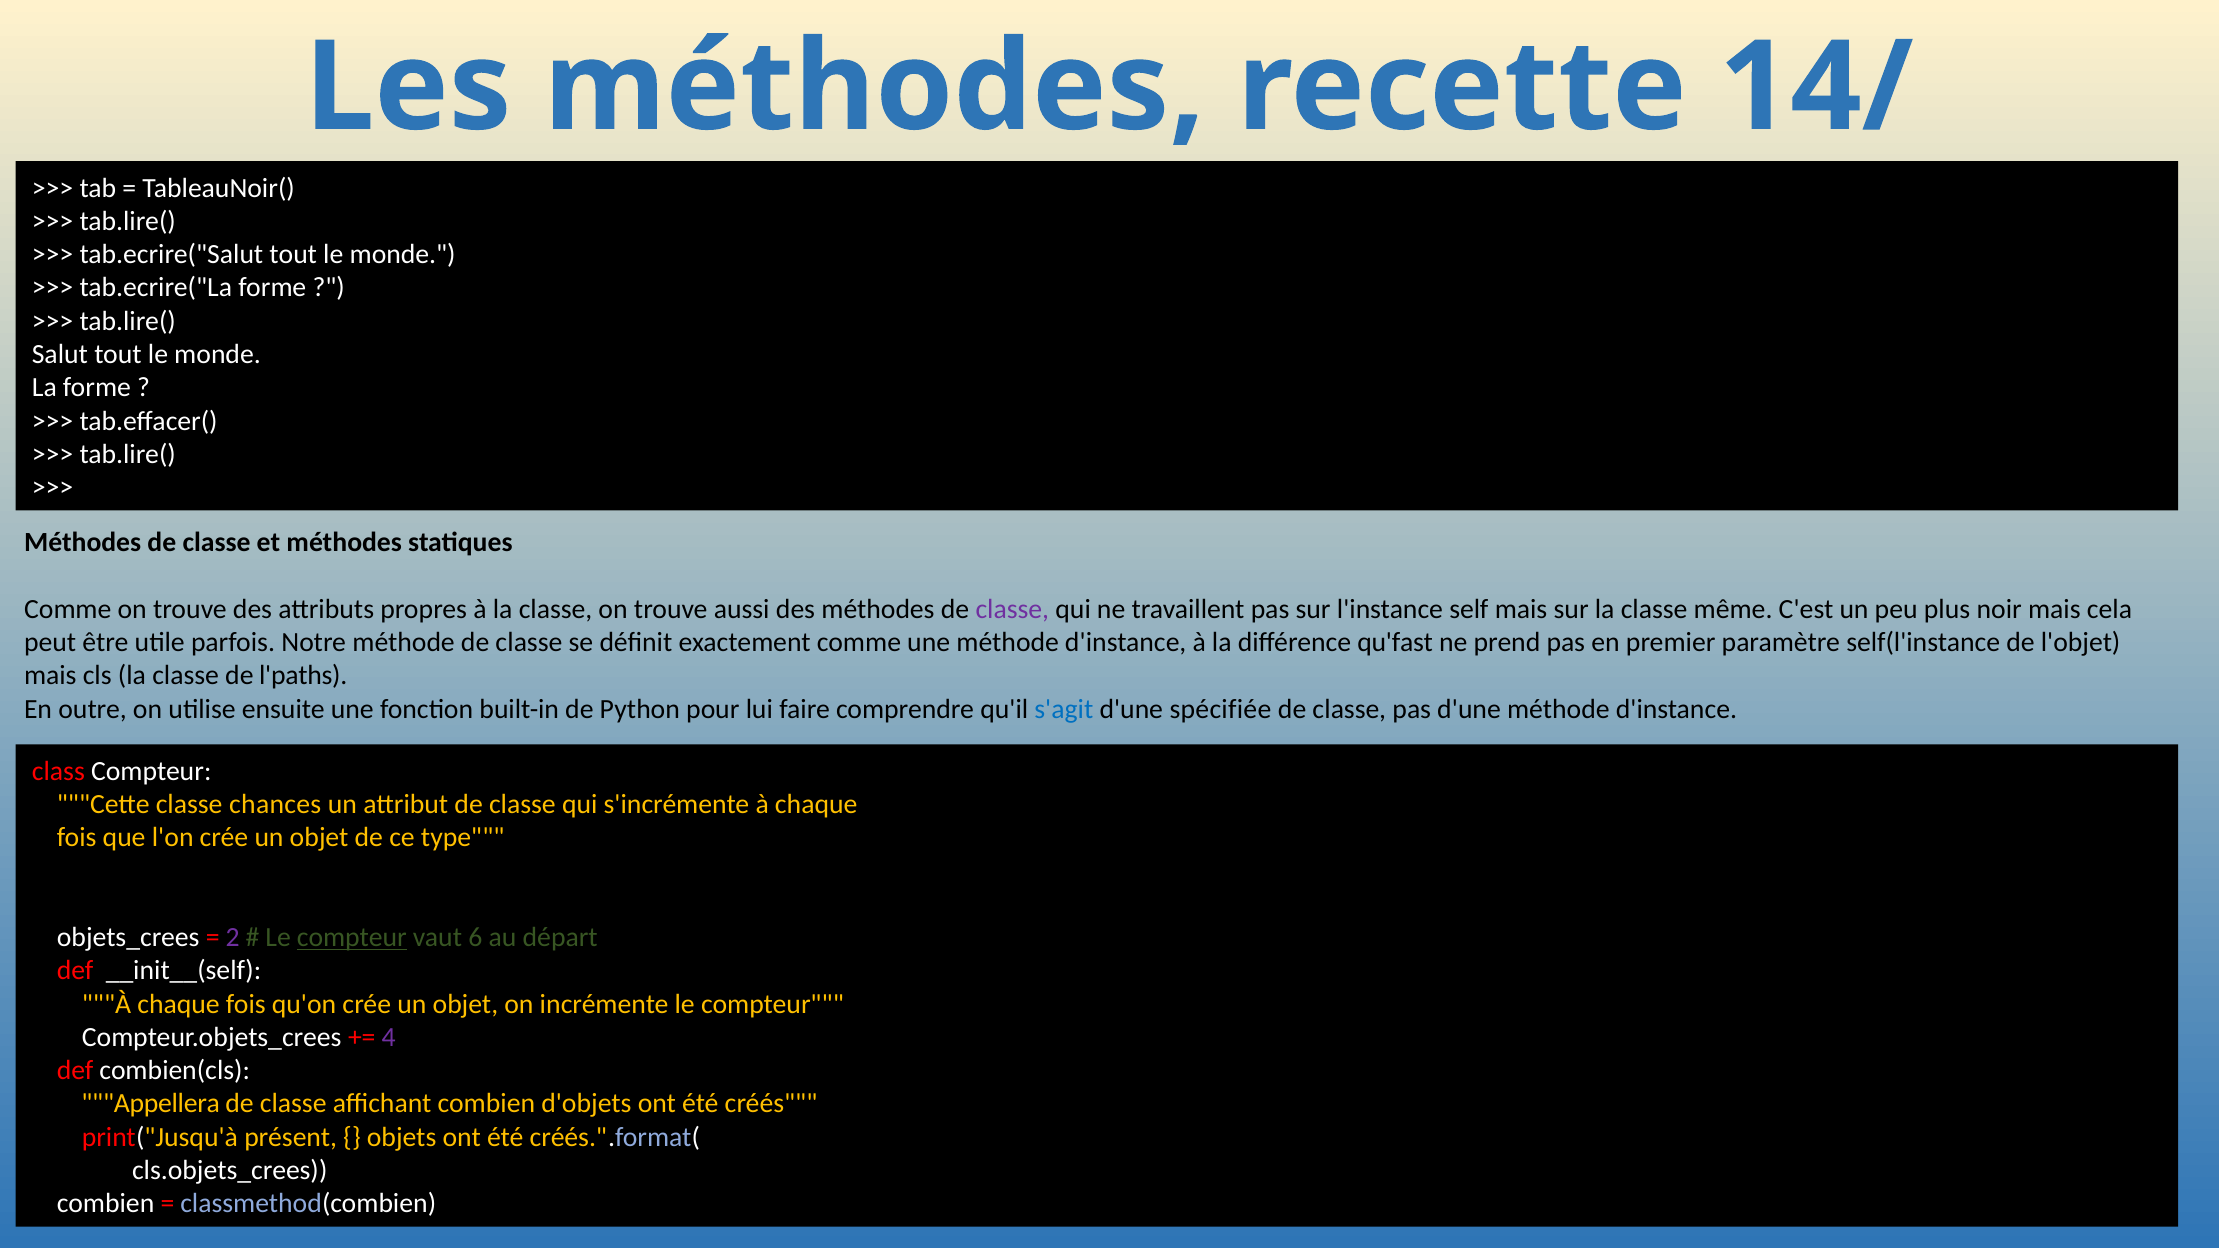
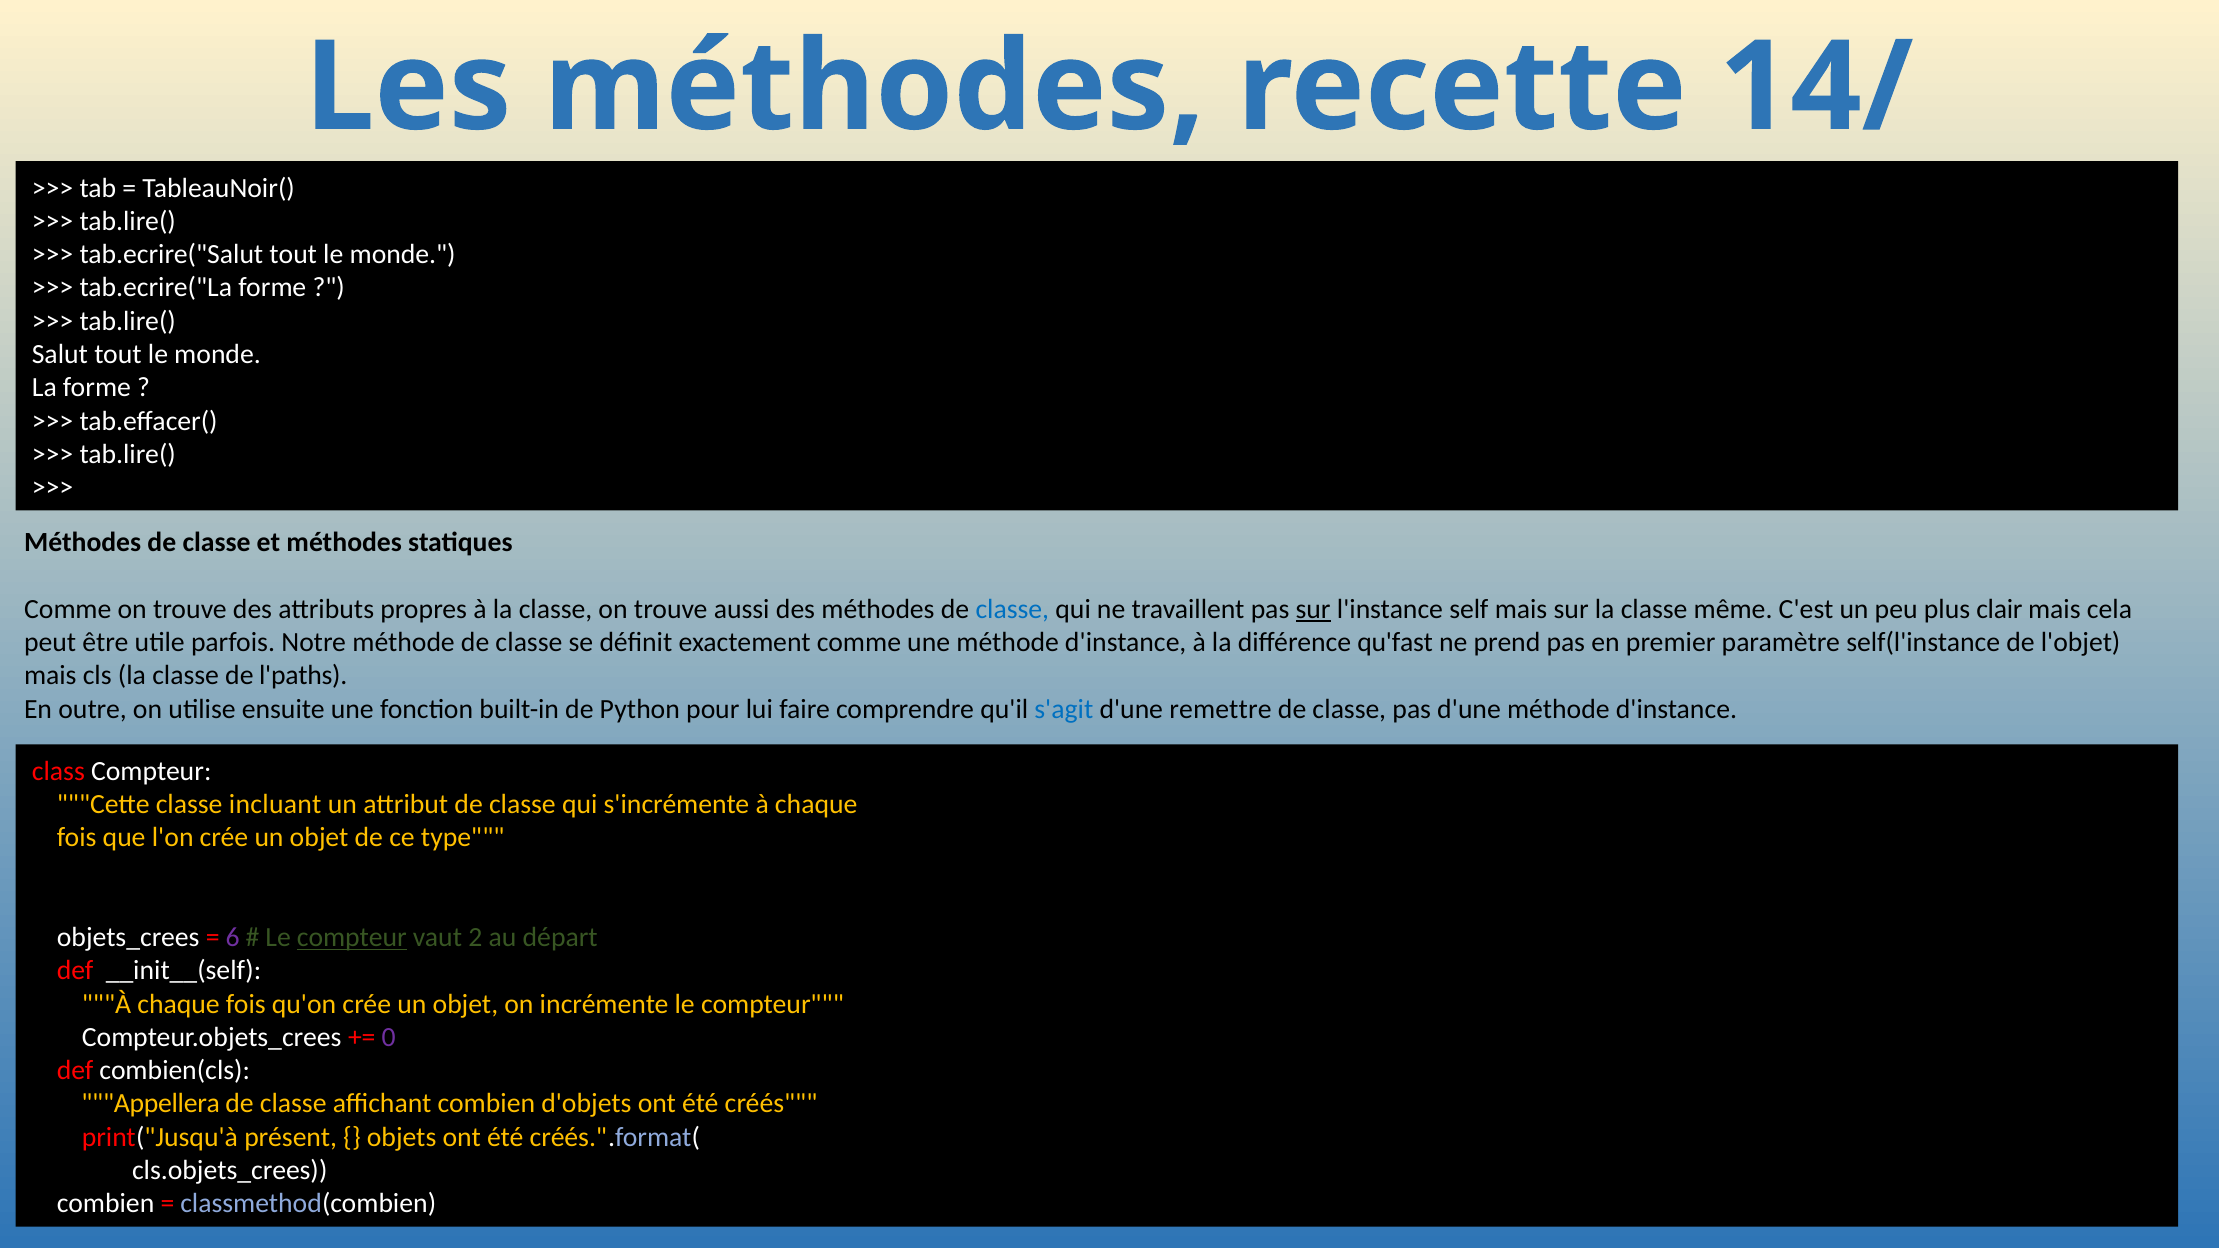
classe at (1012, 609) colour: purple -> blue
sur at (1313, 609) underline: none -> present
noir: noir -> clair
spécifiée: spécifiée -> remettre
chances: chances -> incluant
2: 2 -> 6
6: 6 -> 2
4: 4 -> 0
